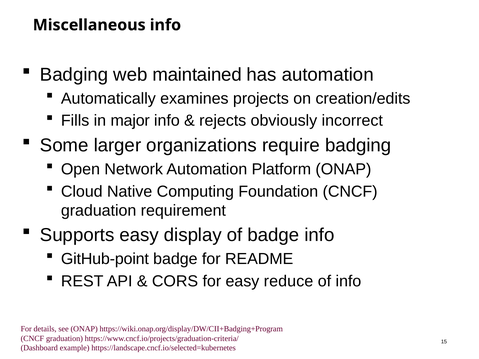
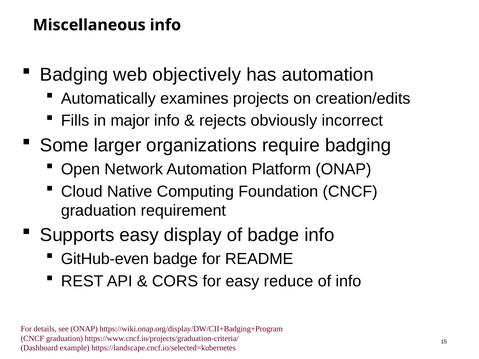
maintained: maintained -> objectively
GitHub-point: GitHub-point -> GitHub-even
